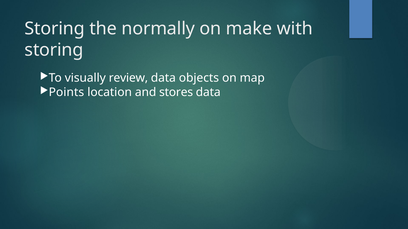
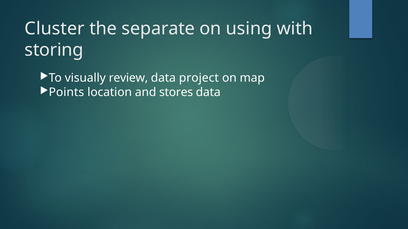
Storing at (55, 29): Storing -> Cluster
normally: normally -> separate
make: make -> using
objects: objects -> project
